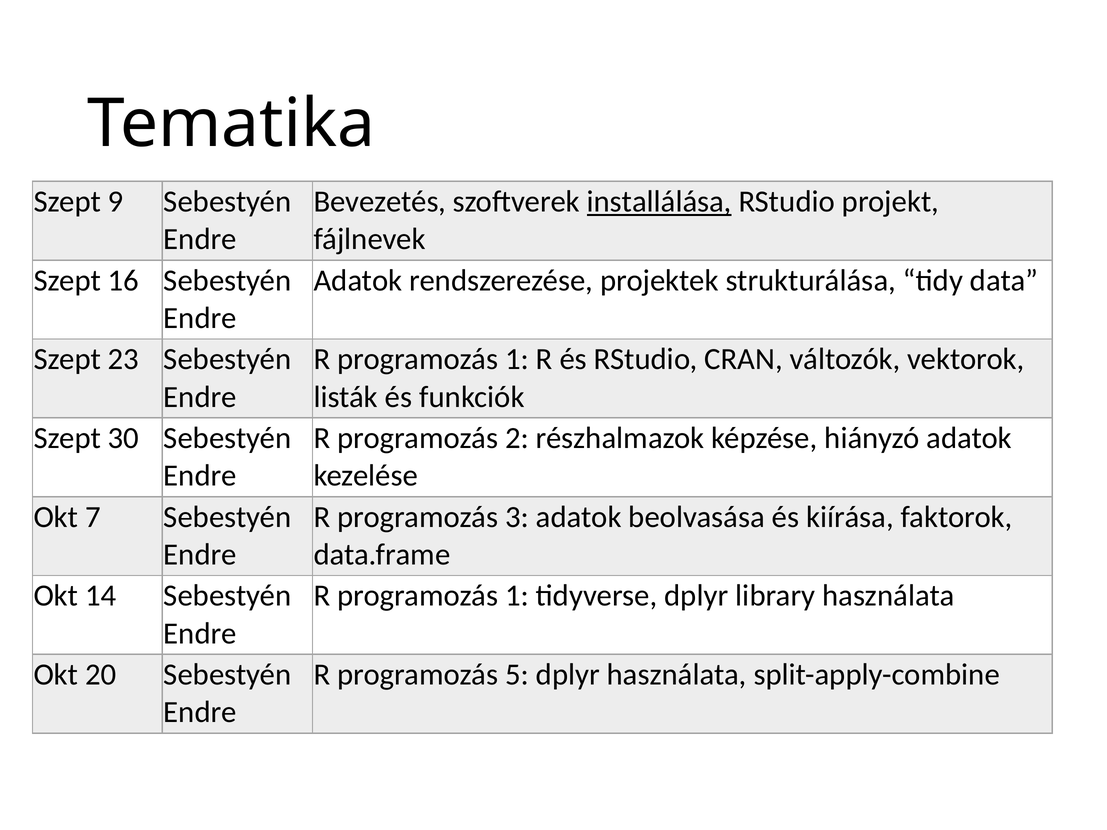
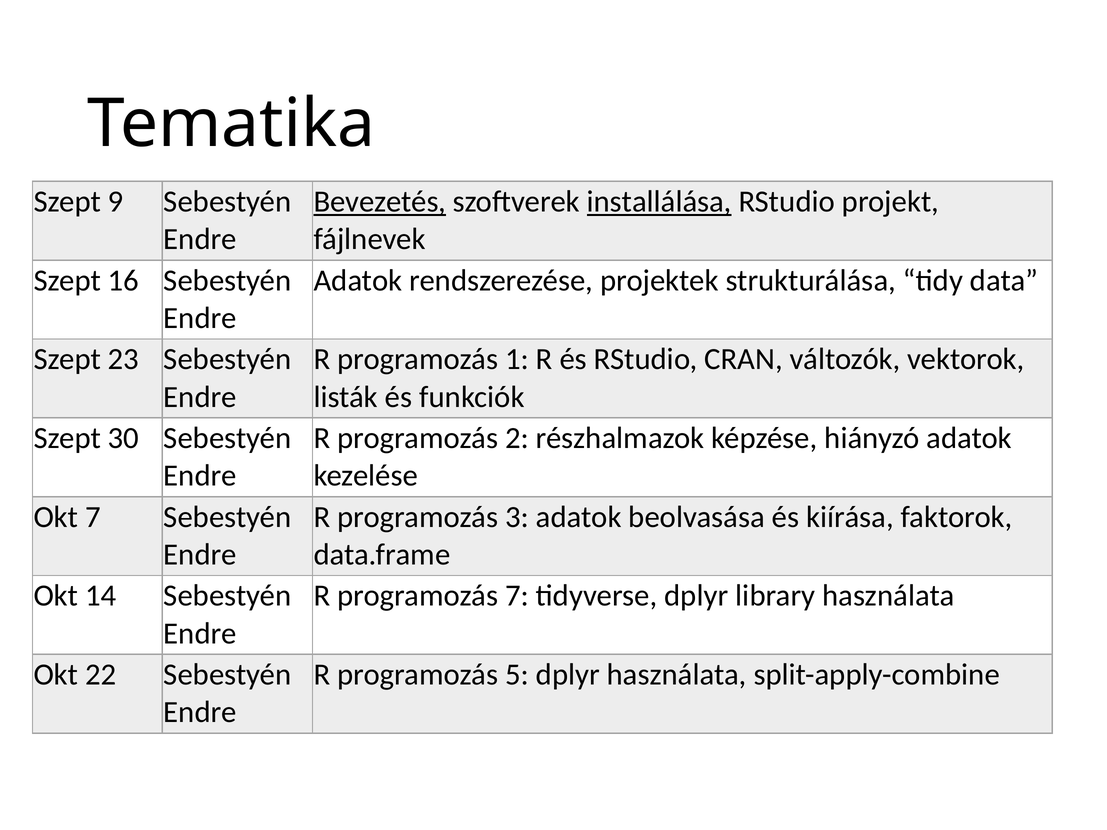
Bevezetés underline: none -> present
1 at (517, 596): 1 -> 7
20: 20 -> 22
